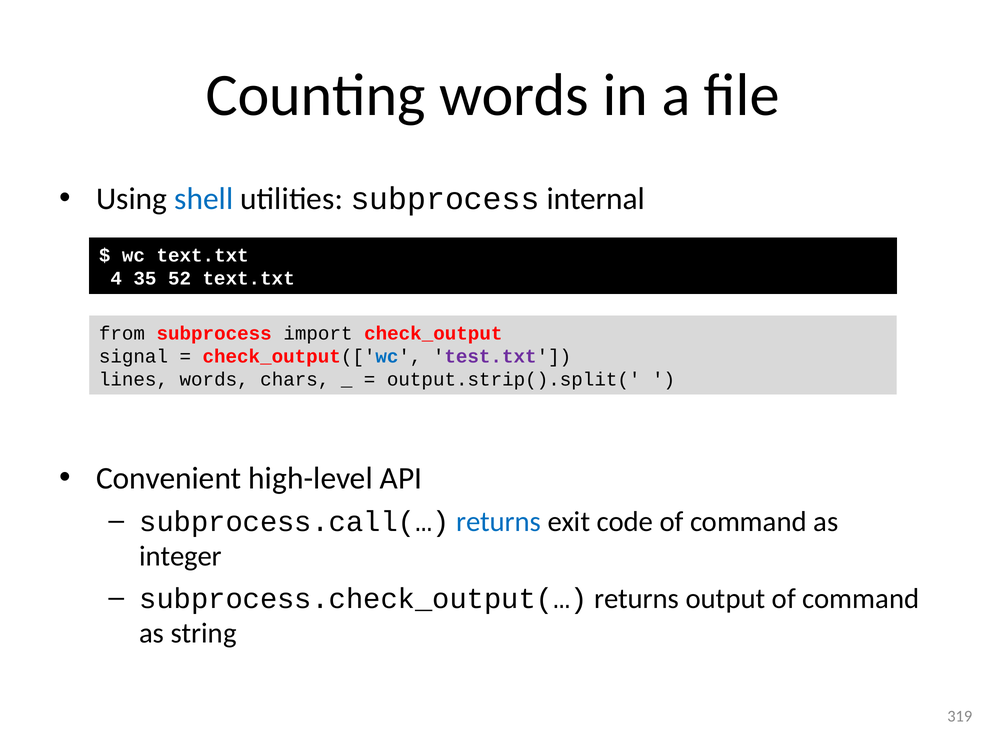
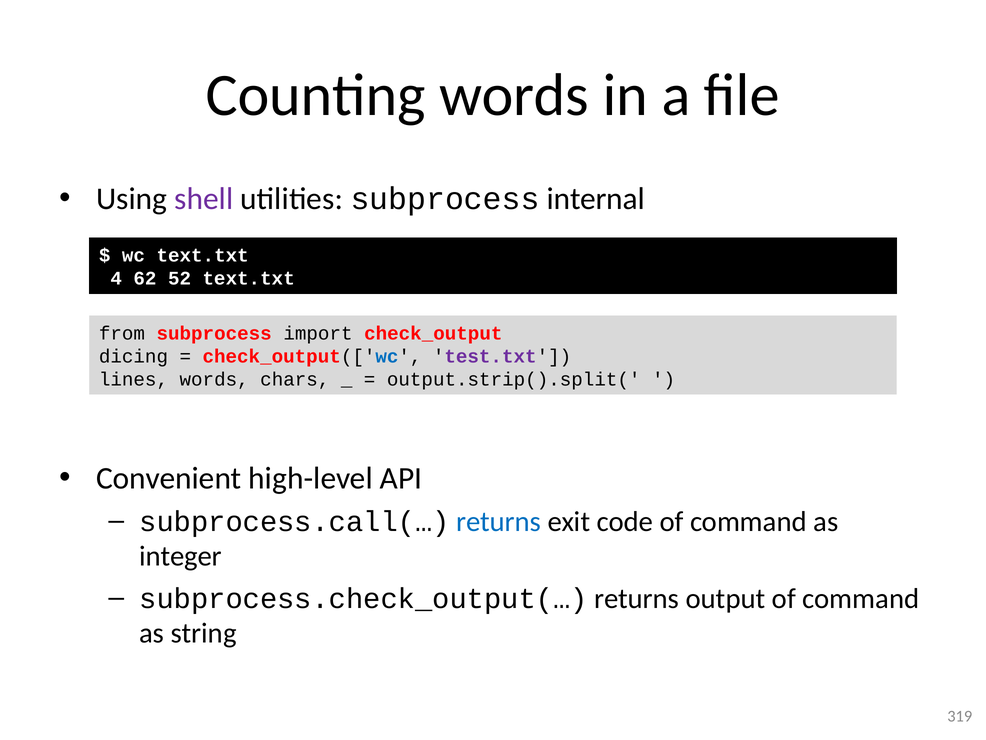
shell colour: blue -> purple
35: 35 -> 62
signal: signal -> dicing
